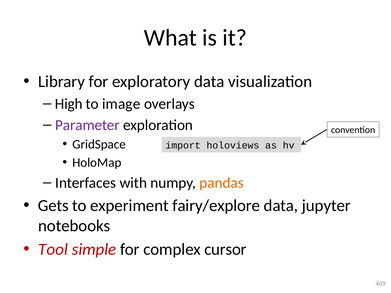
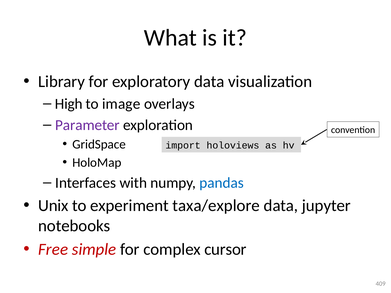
pandas colour: orange -> blue
Gets: Gets -> Unix
fairy/explore: fairy/explore -> taxa/explore
Tool: Tool -> Free
